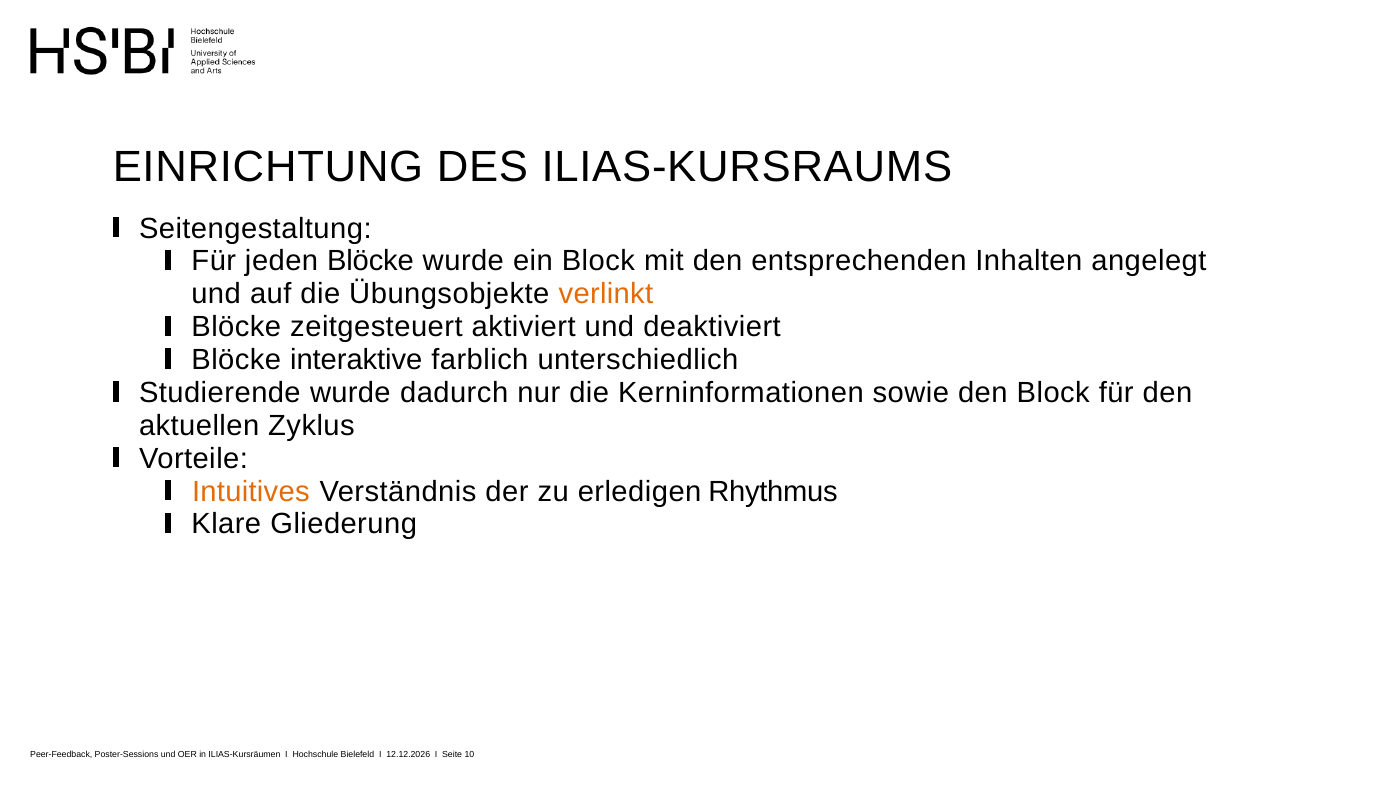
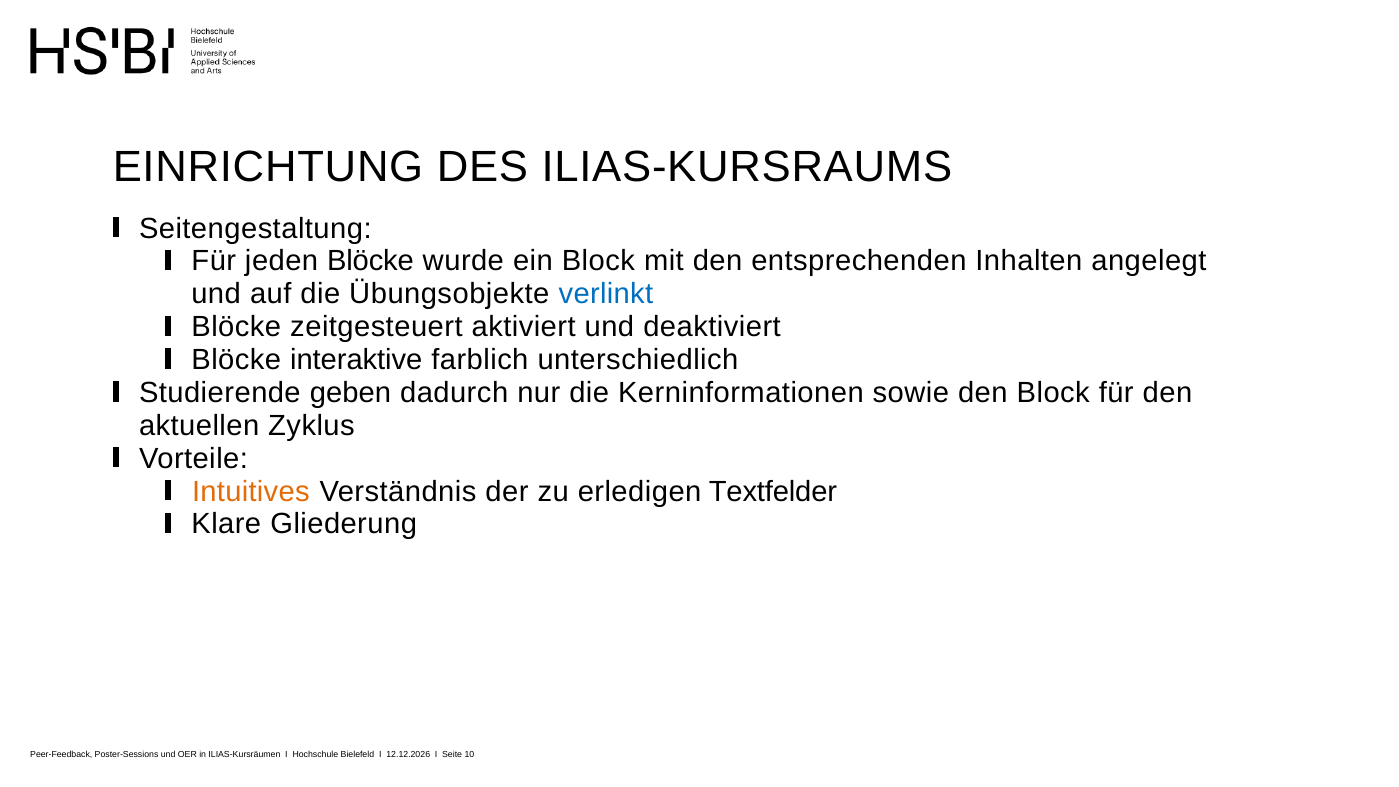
verlinkt colour: orange -> blue
Studierende wurde: wurde -> geben
Rhythmus: Rhythmus -> Textfelder
